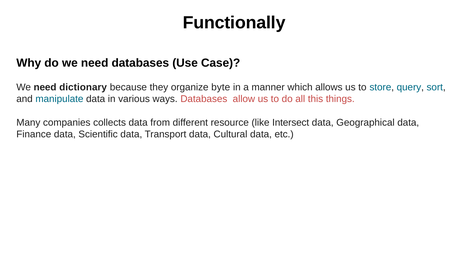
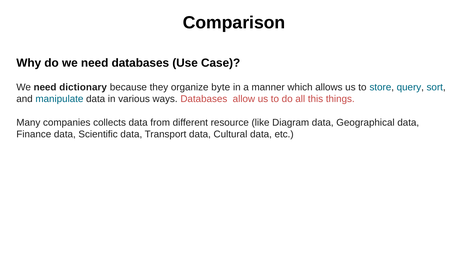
Functionally: Functionally -> Comparison
Intersect: Intersect -> Diagram
